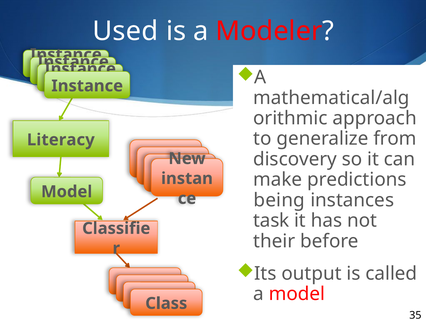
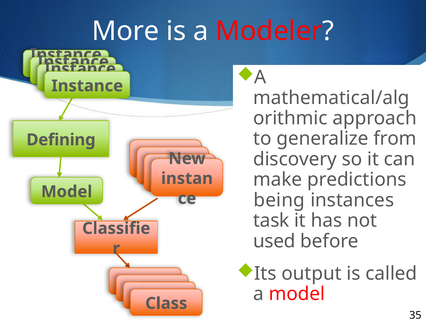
Used: Used -> More
Literacy: Literacy -> Defining
their: their -> used
